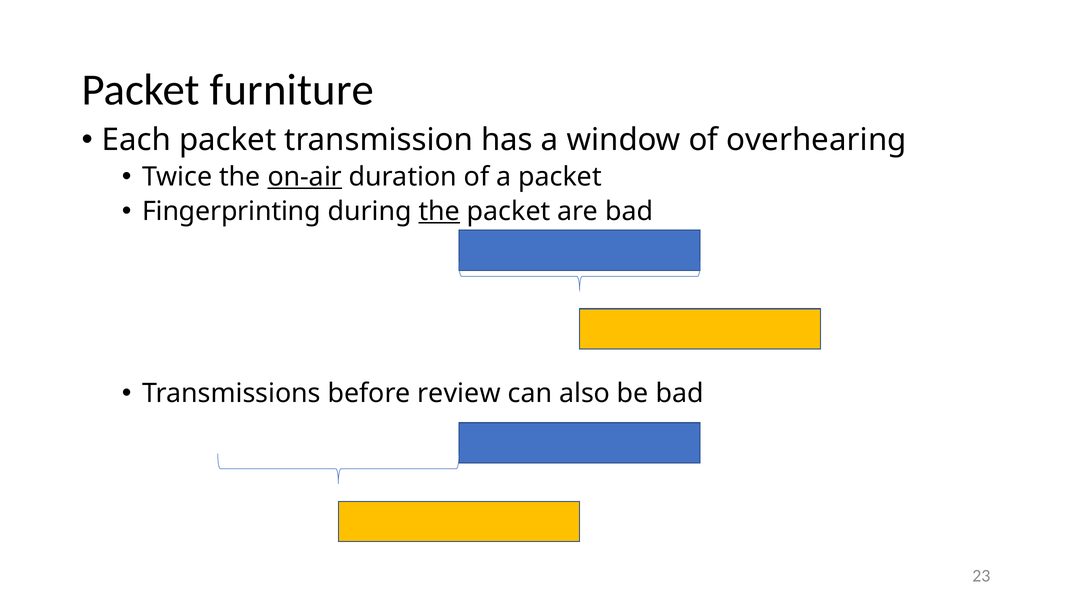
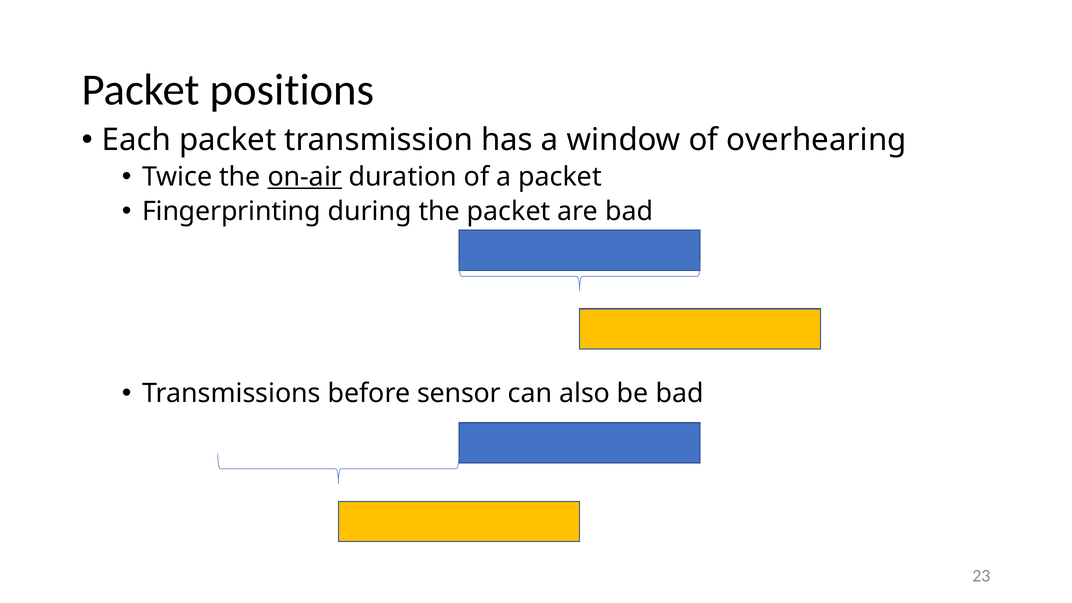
furniture: furniture -> positions
the at (439, 211) underline: present -> none
review: review -> sensor
